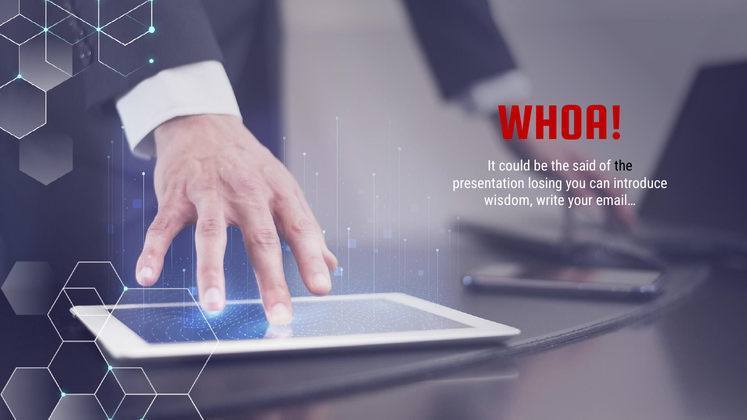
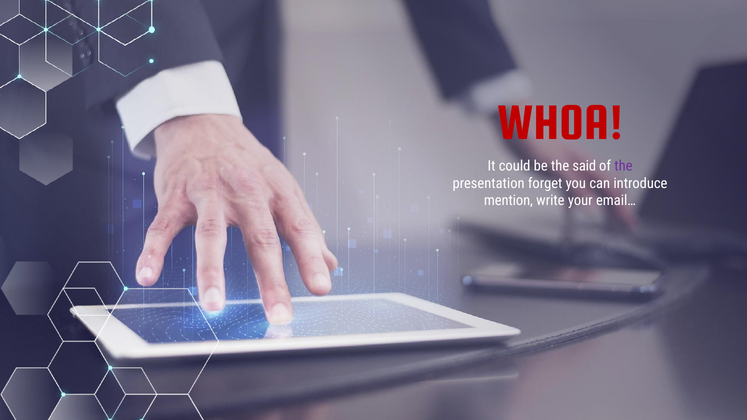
the at (623, 166) colour: black -> purple
losing: losing -> forget
wisdom: wisdom -> mention
